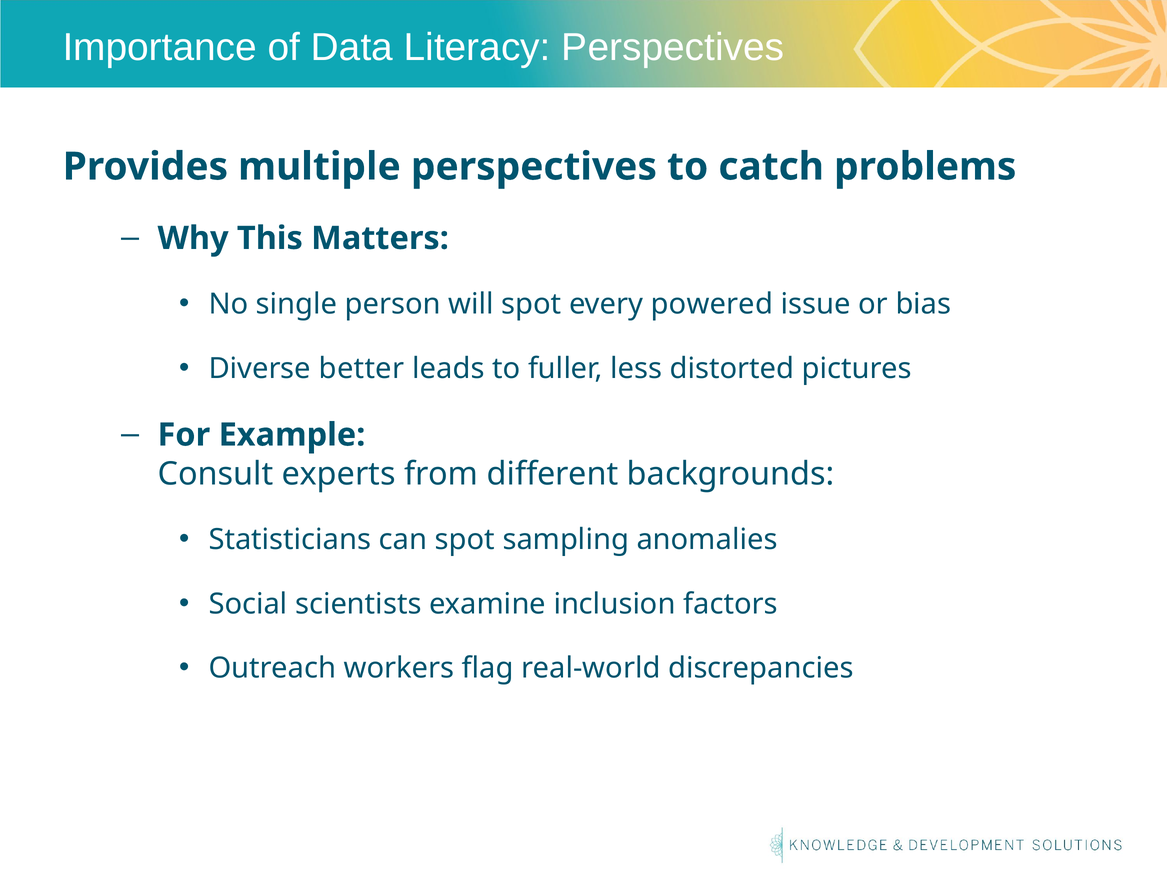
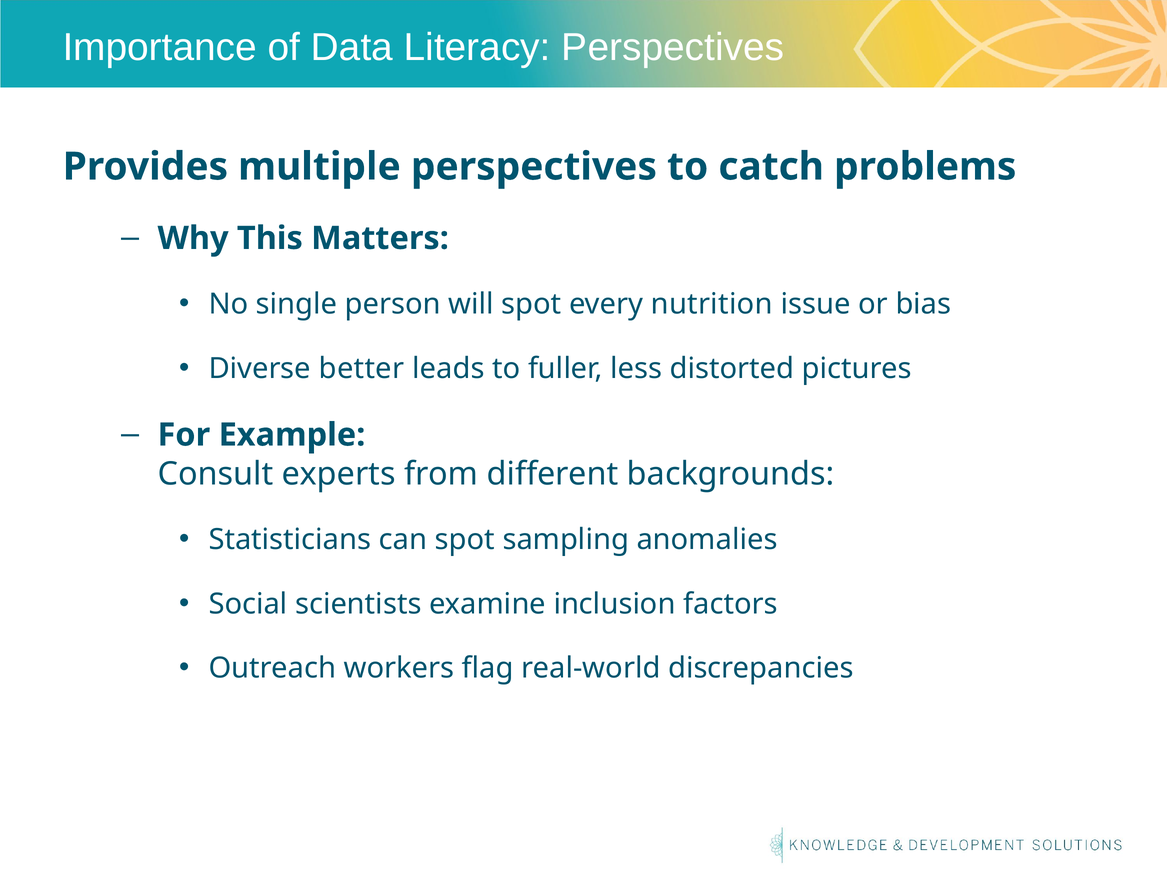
powered: powered -> nutrition
